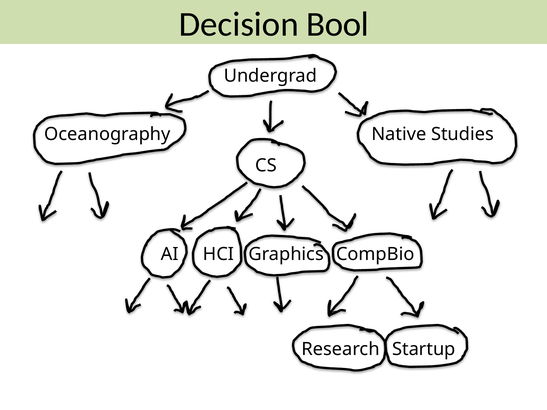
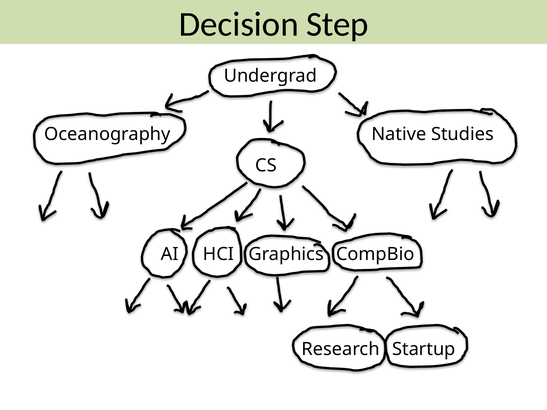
Bool: Bool -> Step
